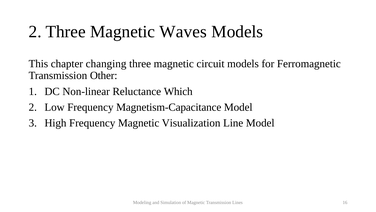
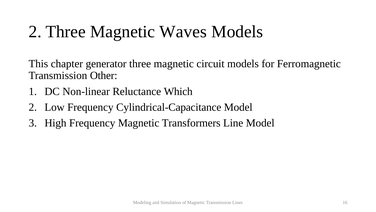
changing: changing -> generator
Magnetism-Capacitance: Magnetism-Capacitance -> Cylindrical-Capacitance
Visualization: Visualization -> Transformers
